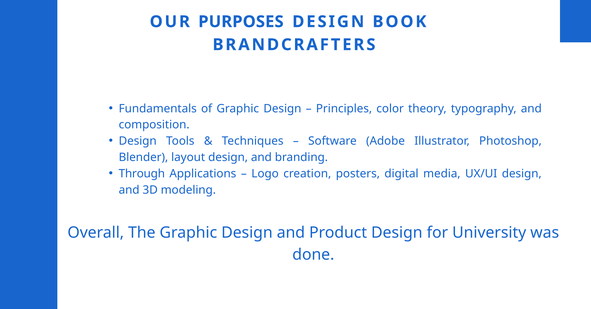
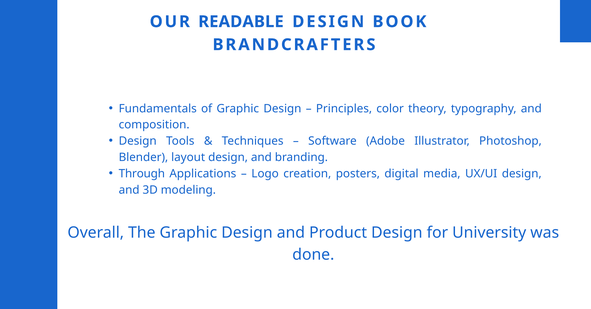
PURPOSES: PURPOSES -> READABLE
